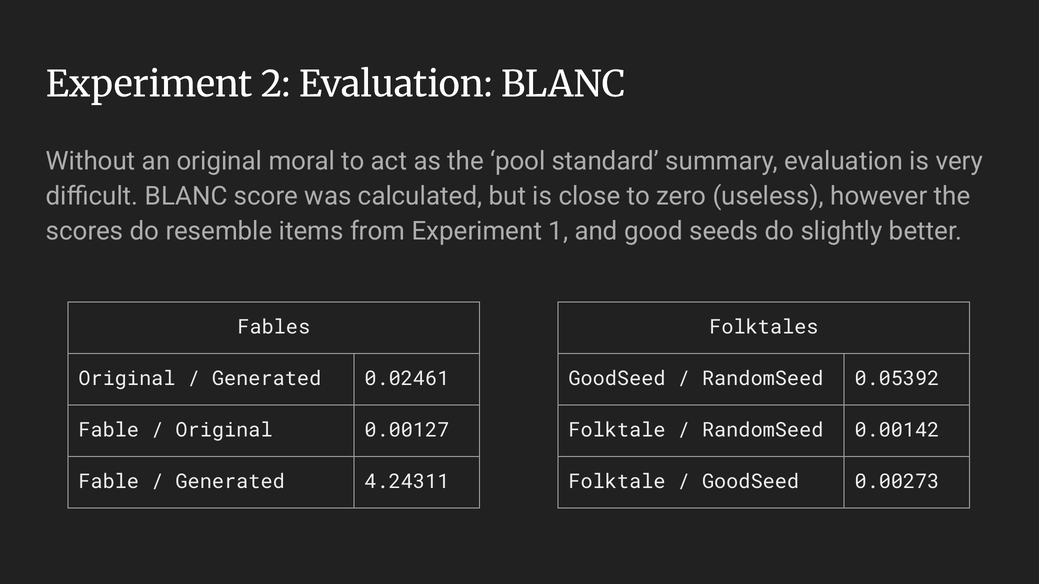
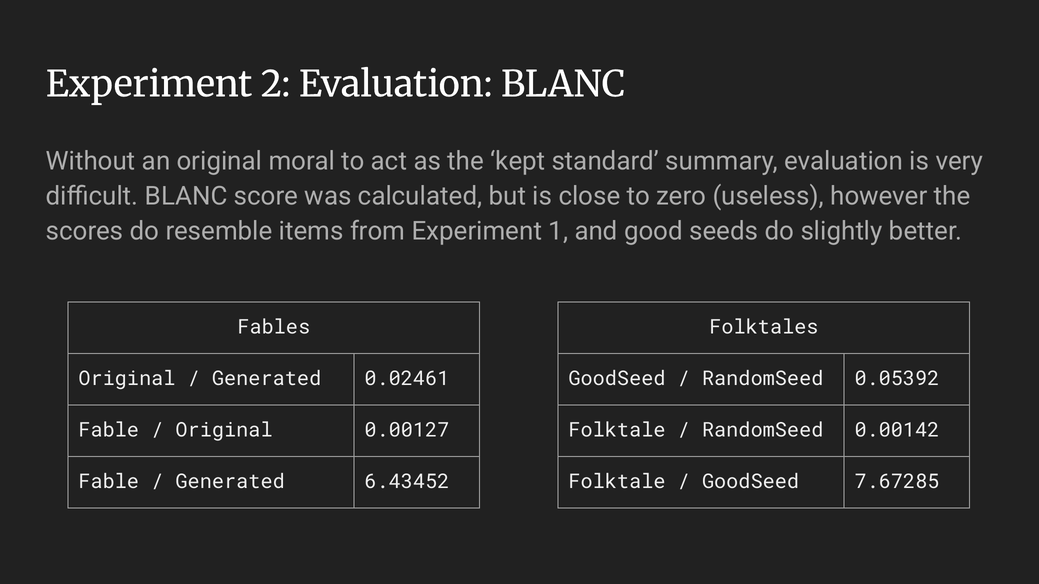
pool: pool -> kept
4.24311: 4.24311 -> 6.43452
0.00273: 0.00273 -> 7.67285
